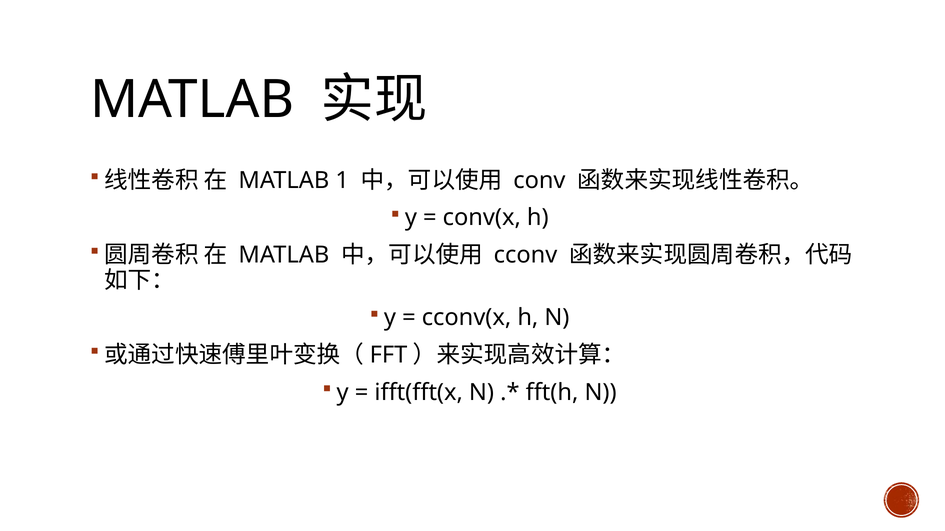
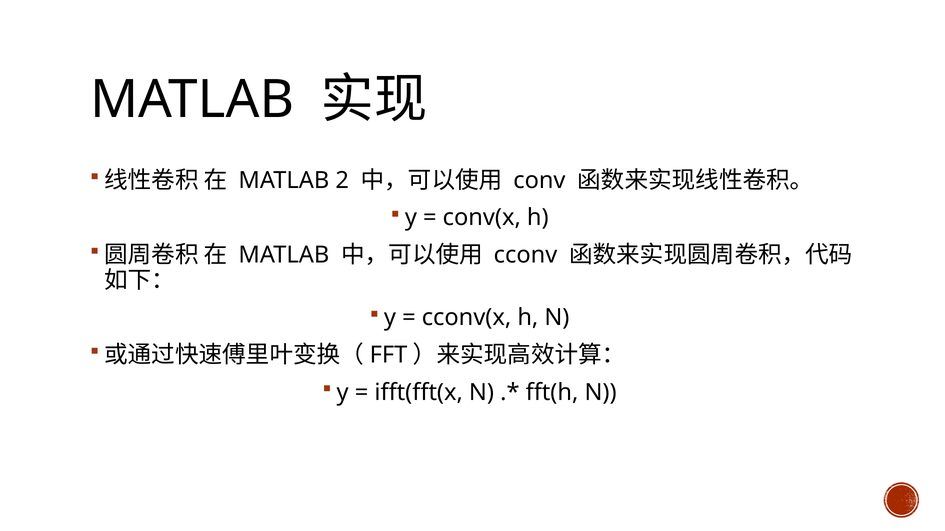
1: 1 -> 2
